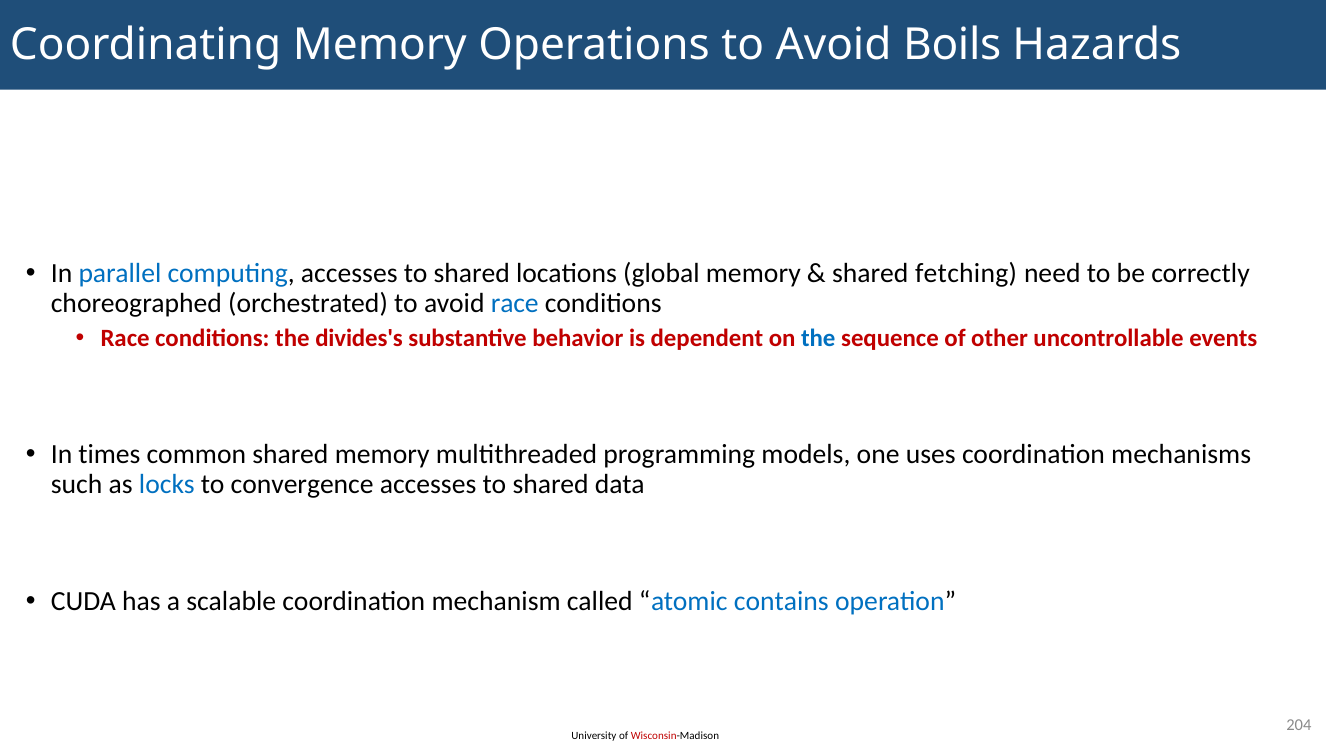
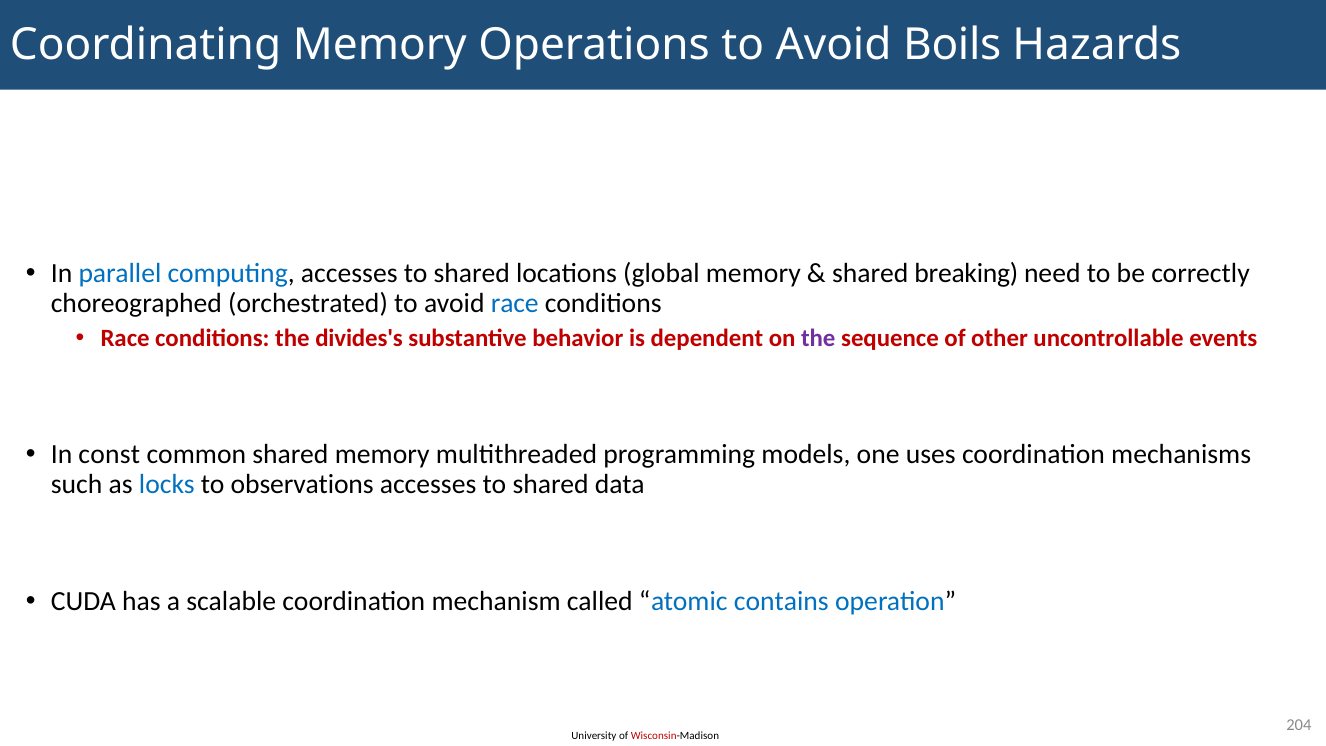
fetching: fetching -> breaking
the at (818, 338) colour: blue -> purple
times: times -> const
convergence: convergence -> observations
